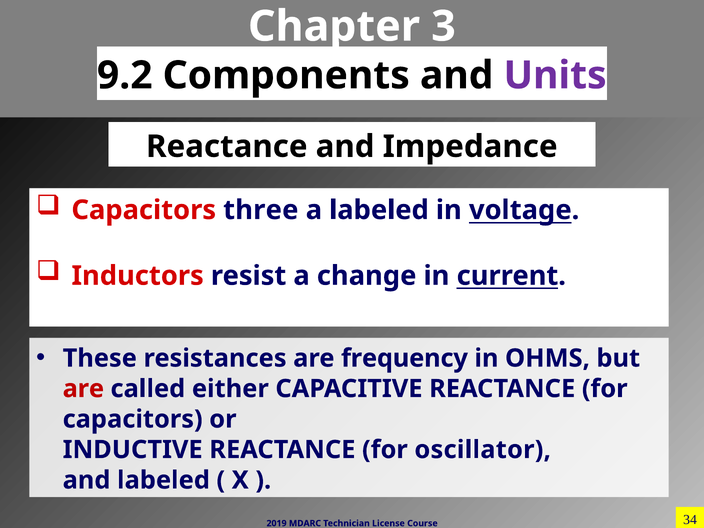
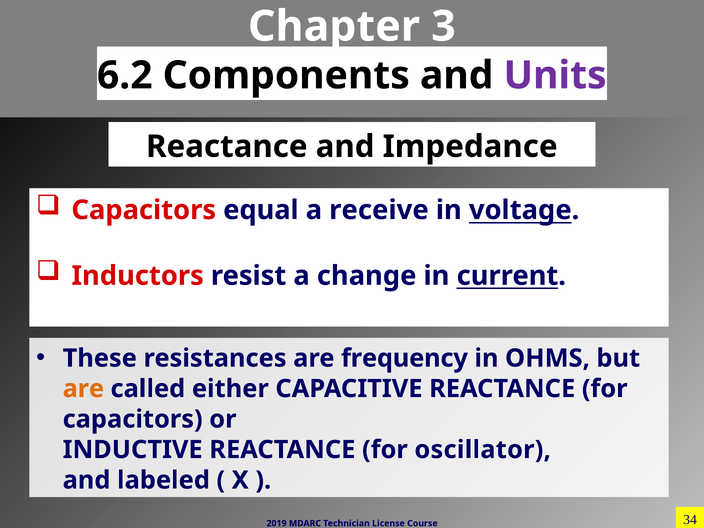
9.2: 9.2 -> 6.2
three: three -> equal
a labeled: labeled -> receive
are at (83, 389) colour: red -> orange
